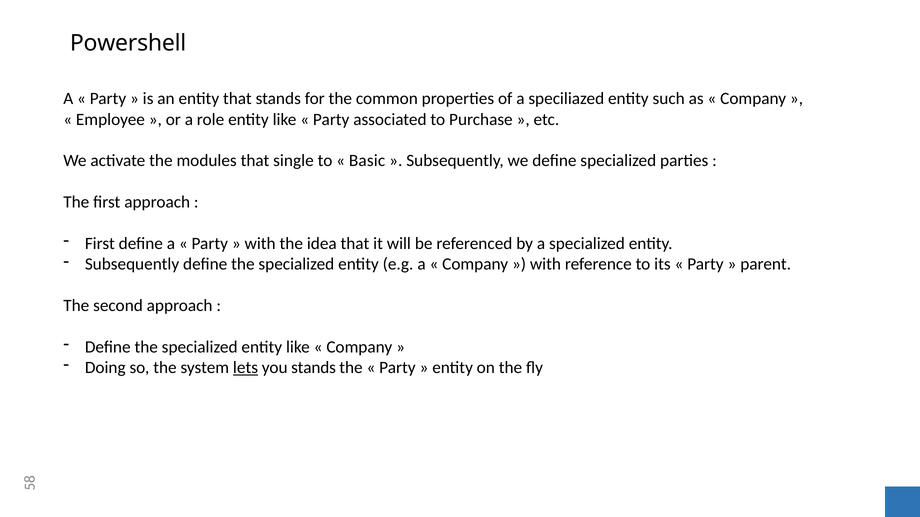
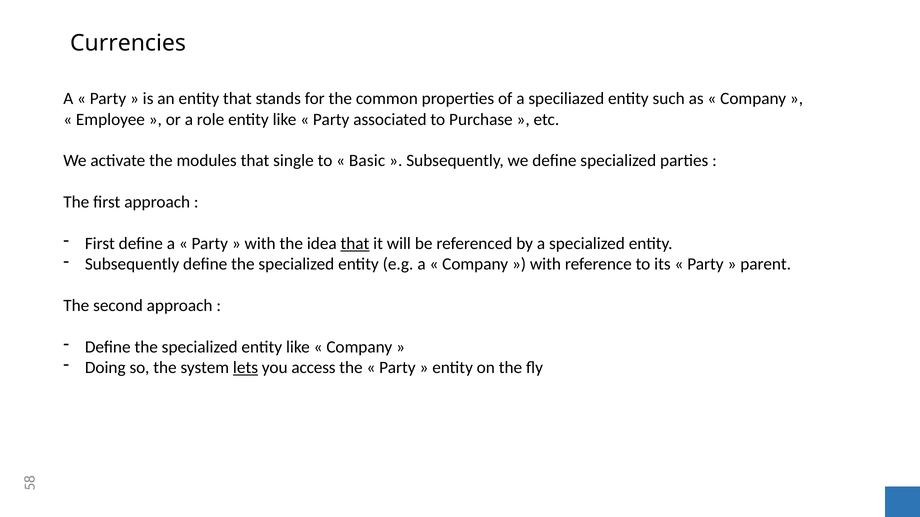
Powershell: Powershell -> Currencies
that at (355, 244) underline: none -> present
you stands: stands -> access
